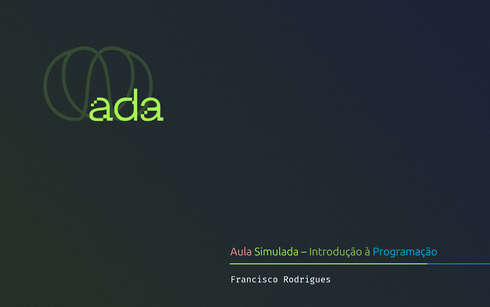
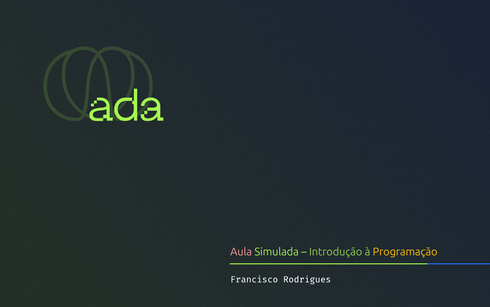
Programação colour: light blue -> yellow
